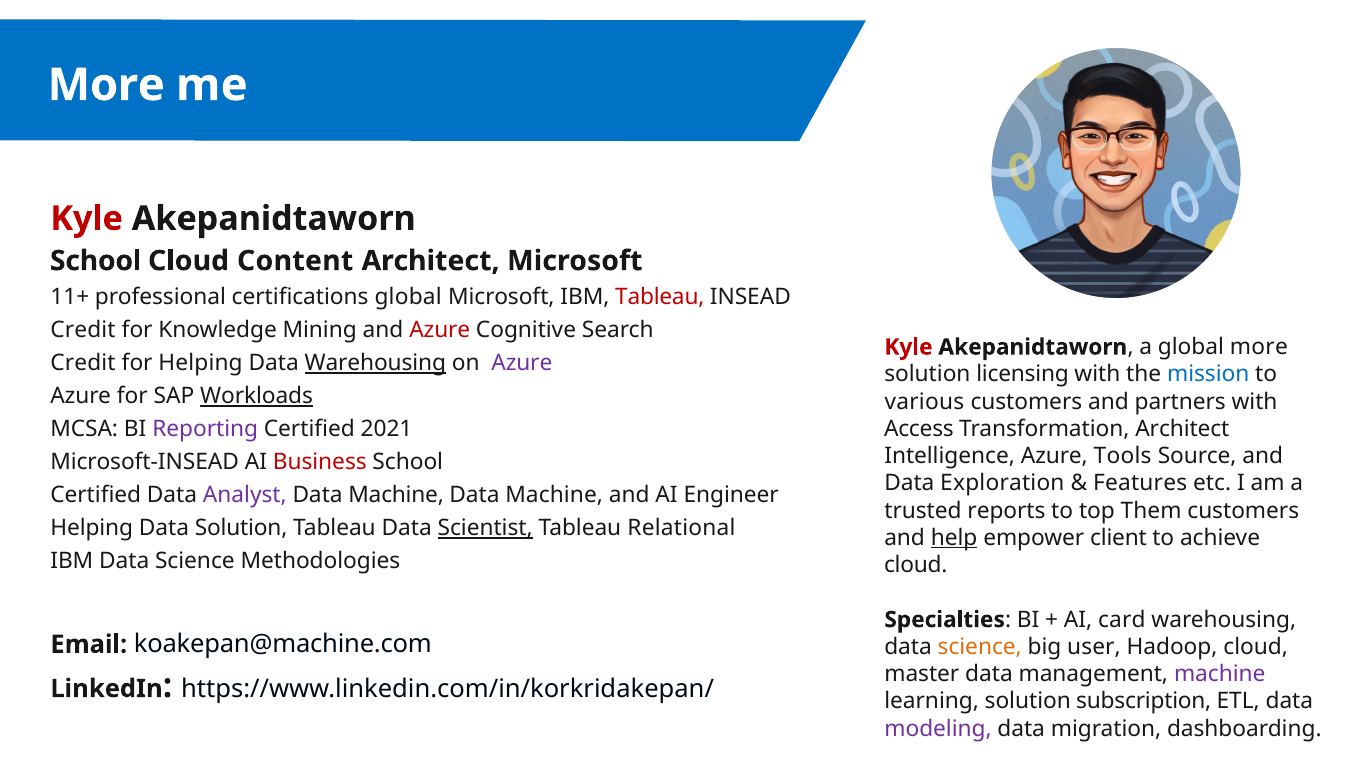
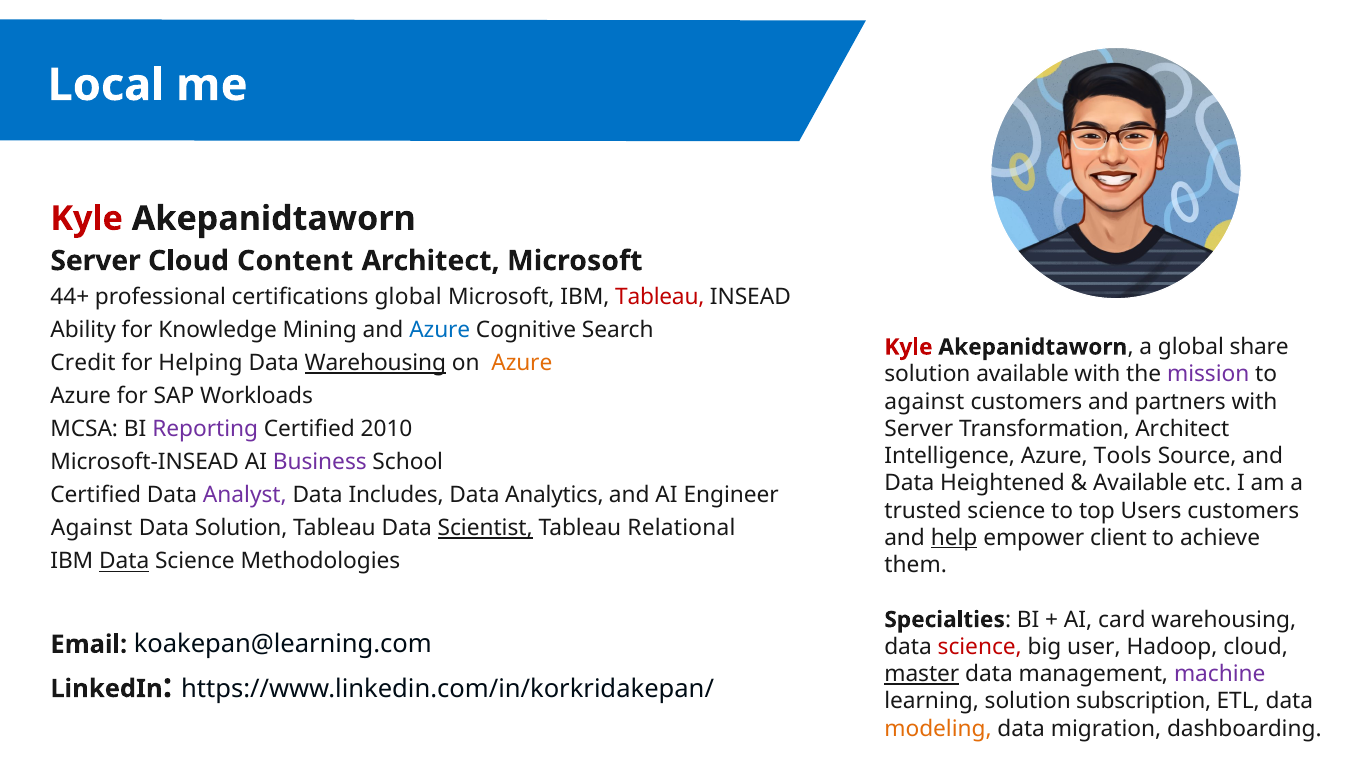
More at (106, 85): More -> Local
School at (96, 261): School -> Server
11+: 11+ -> 44+
Credit at (83, 330): Credit -> Ability
Azure at (440, 330) colour: red -> blue
global more: more -> share
Azure at (522, 363) colour: purple -> orange
solution licensing: licensing -> available
mission colour: blue -> purple
Workloads underline: present -> none
various at (924, 402): various -> against
Access at (919, 429): Access -> Server
2021: 2021 -> 2010
Business colour: red -> purple
Exploration: Exploration -> Heightened
Features at (1140, 484): Features -> Available
Machine at (396, 496): Machine -> Includes
Machine at (554, 496): Machine -> Analytics
trusted reports: reports -> science
Them: Them -> Users
Helping at (92, 529): Helping -> Against
Data at (124, 562) underline: none -> present
cloud at (916, 565): cloud -> them
koakepan@machine.com: koakepan@machine.com -> koakepan@learning.com
science at (980, 647) colour: orange -> red
master underline: none -> present
modeling colour: purple -> orange
